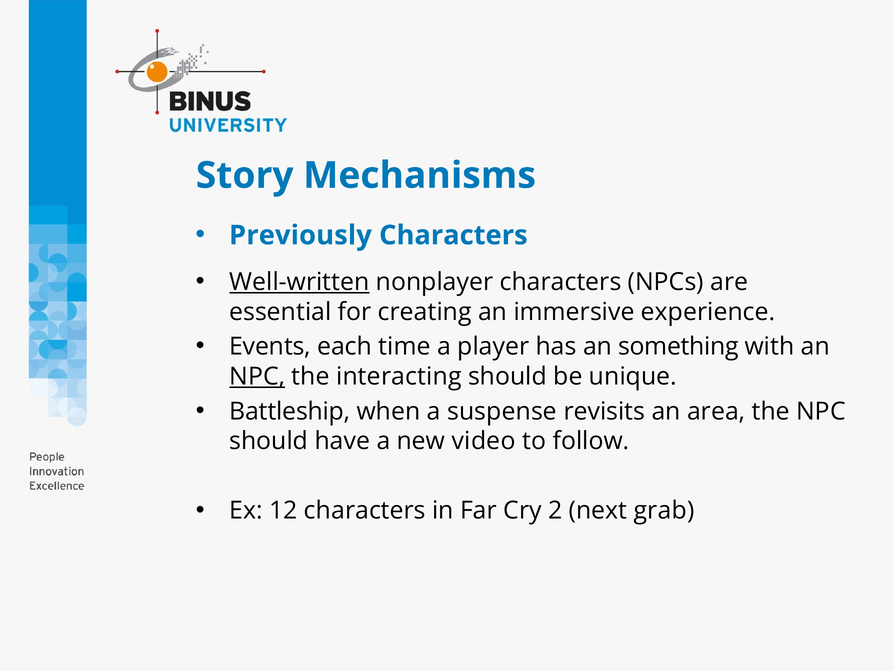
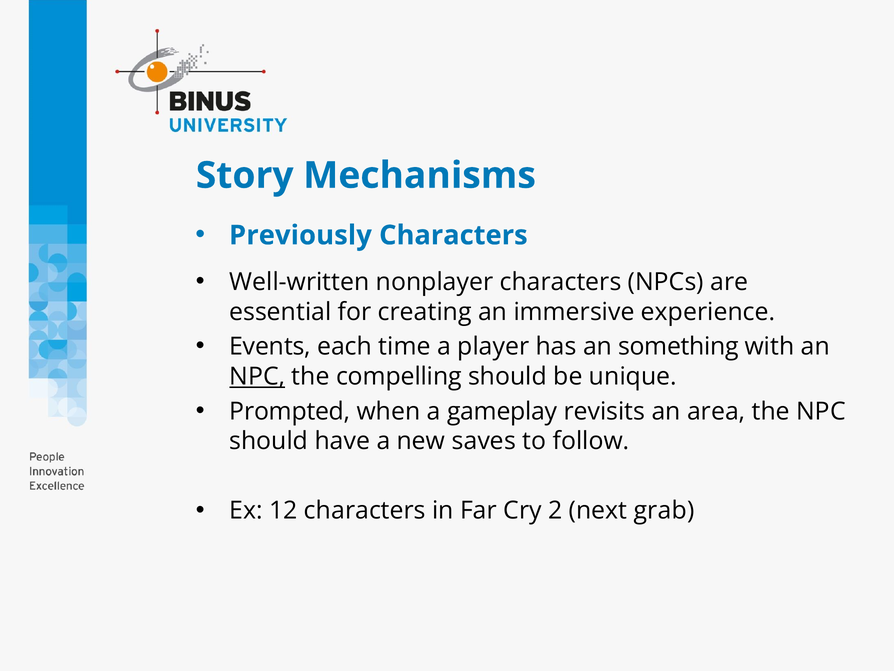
Well-written underline: present -> none
interacting: interacting -> compelling
Battleship: Battleship -> Prompted
suspense: suspense -> gameplay
video: video -> saves
